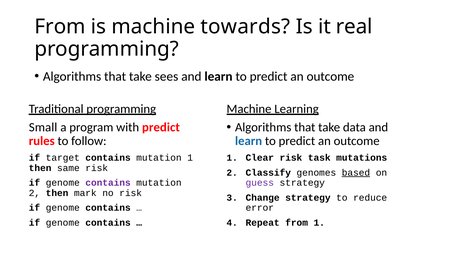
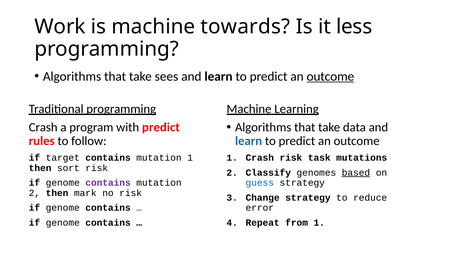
From at (60, 27): From -> Work
real: real -> less
outcome at (330, 76) underline: none -> present
Small at (43, 128): Small -> Crash
1 Clear: Clear -> Crash
same: same -> sort
guess colour: purple -> blue
